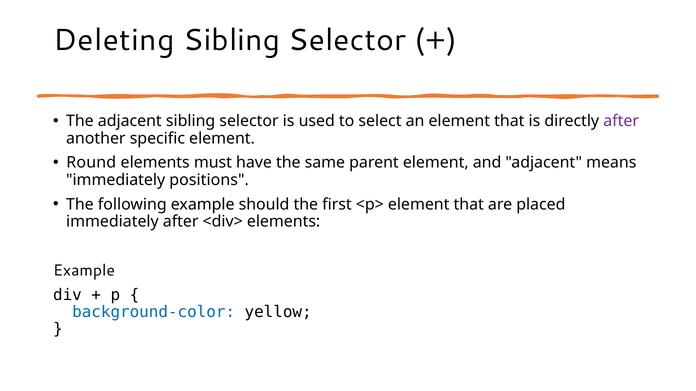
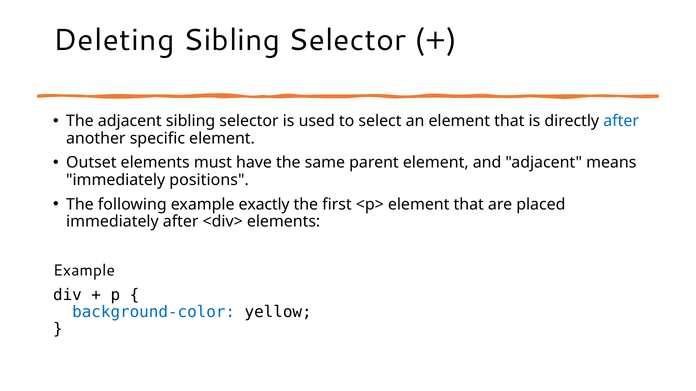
after at (621, 121) colour: purple -> blue
Round: Round -> Outset
should: should -> exactly
